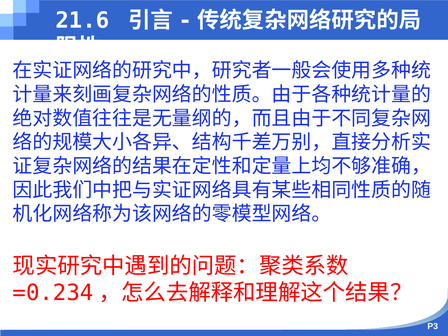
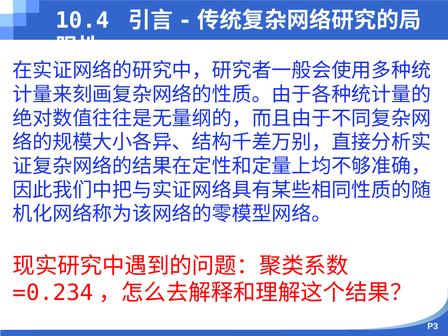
21.6: 21.6 -> 10.4
